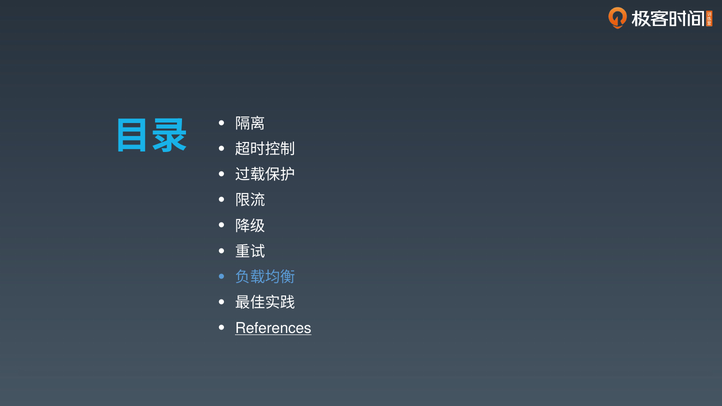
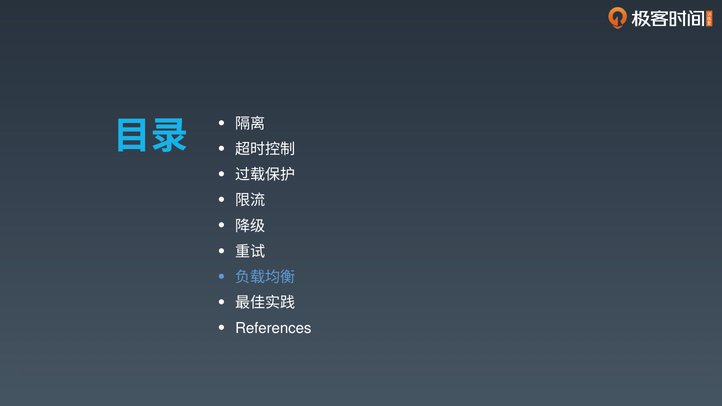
References underline: present -> none
